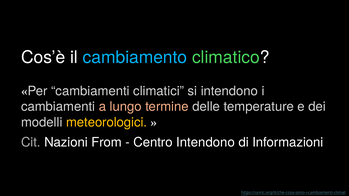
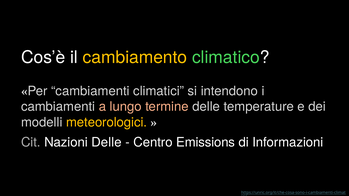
cambiamento colour: light blue -> yellow
Nazioni From: From -> Delle
Centro Intendono: Intendono -> Emissions
